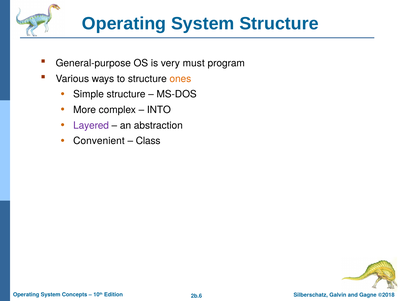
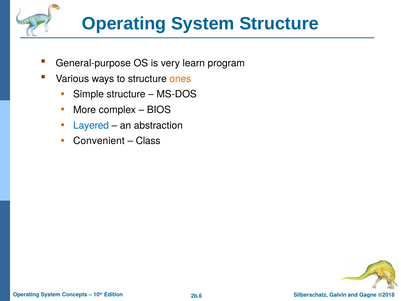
must: must -> learn
INTO: INTO -> BIOS
Layered colour: purple -> blue
